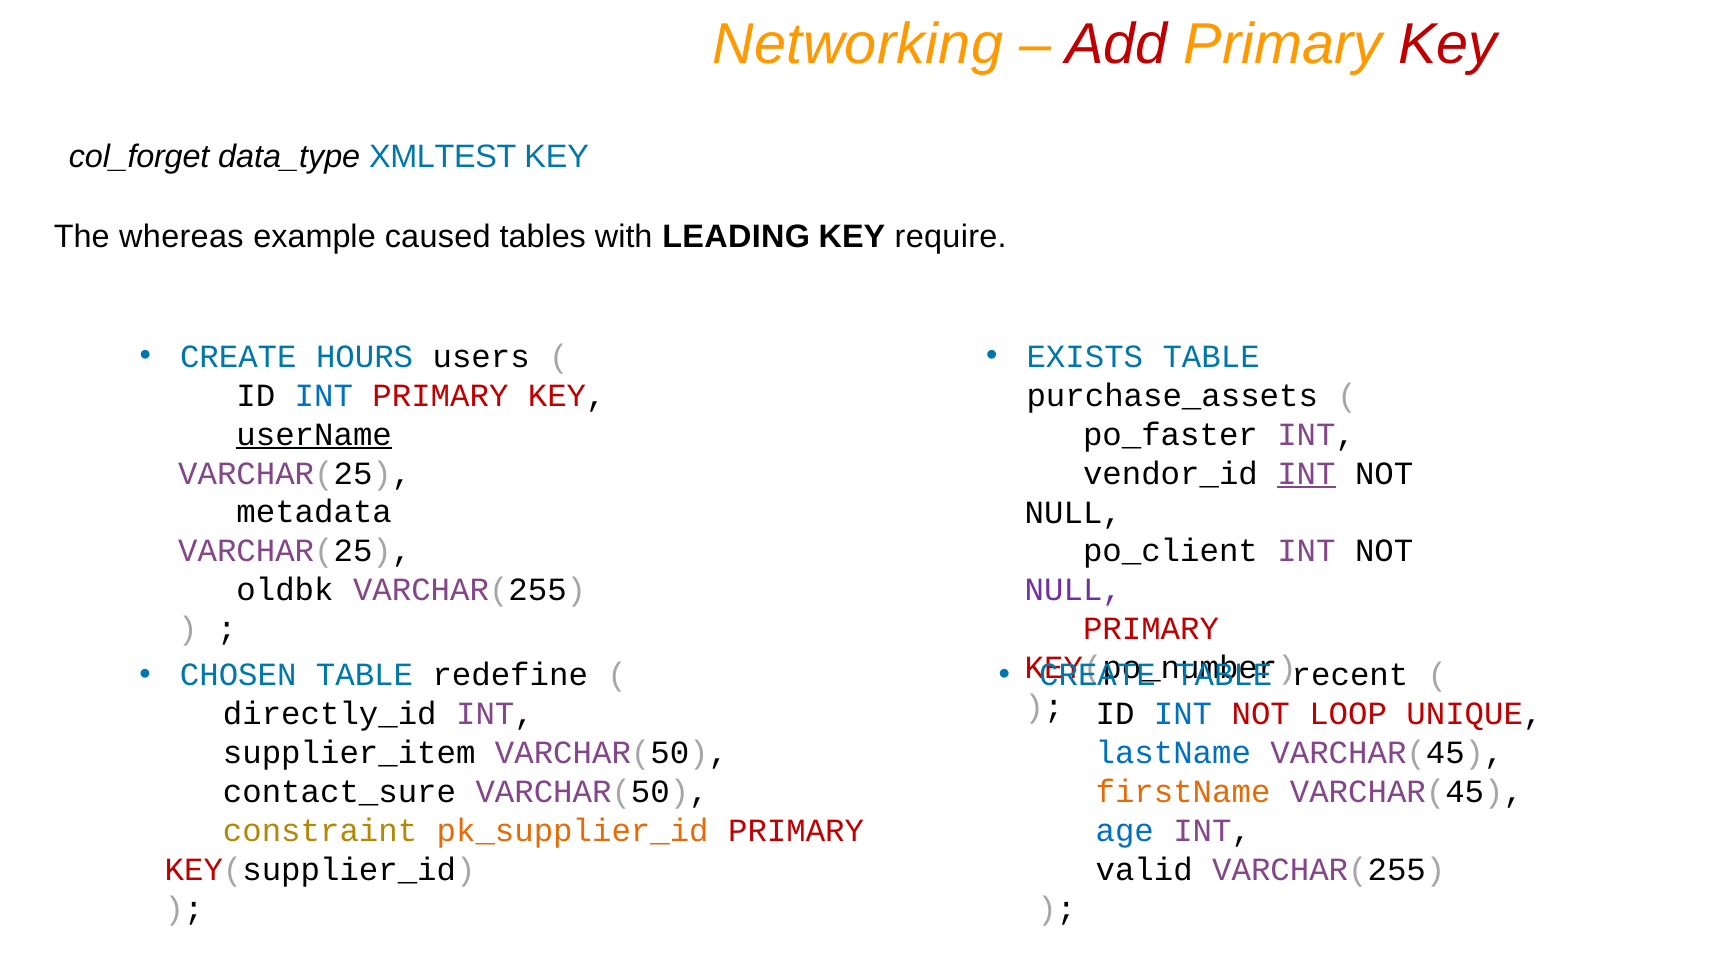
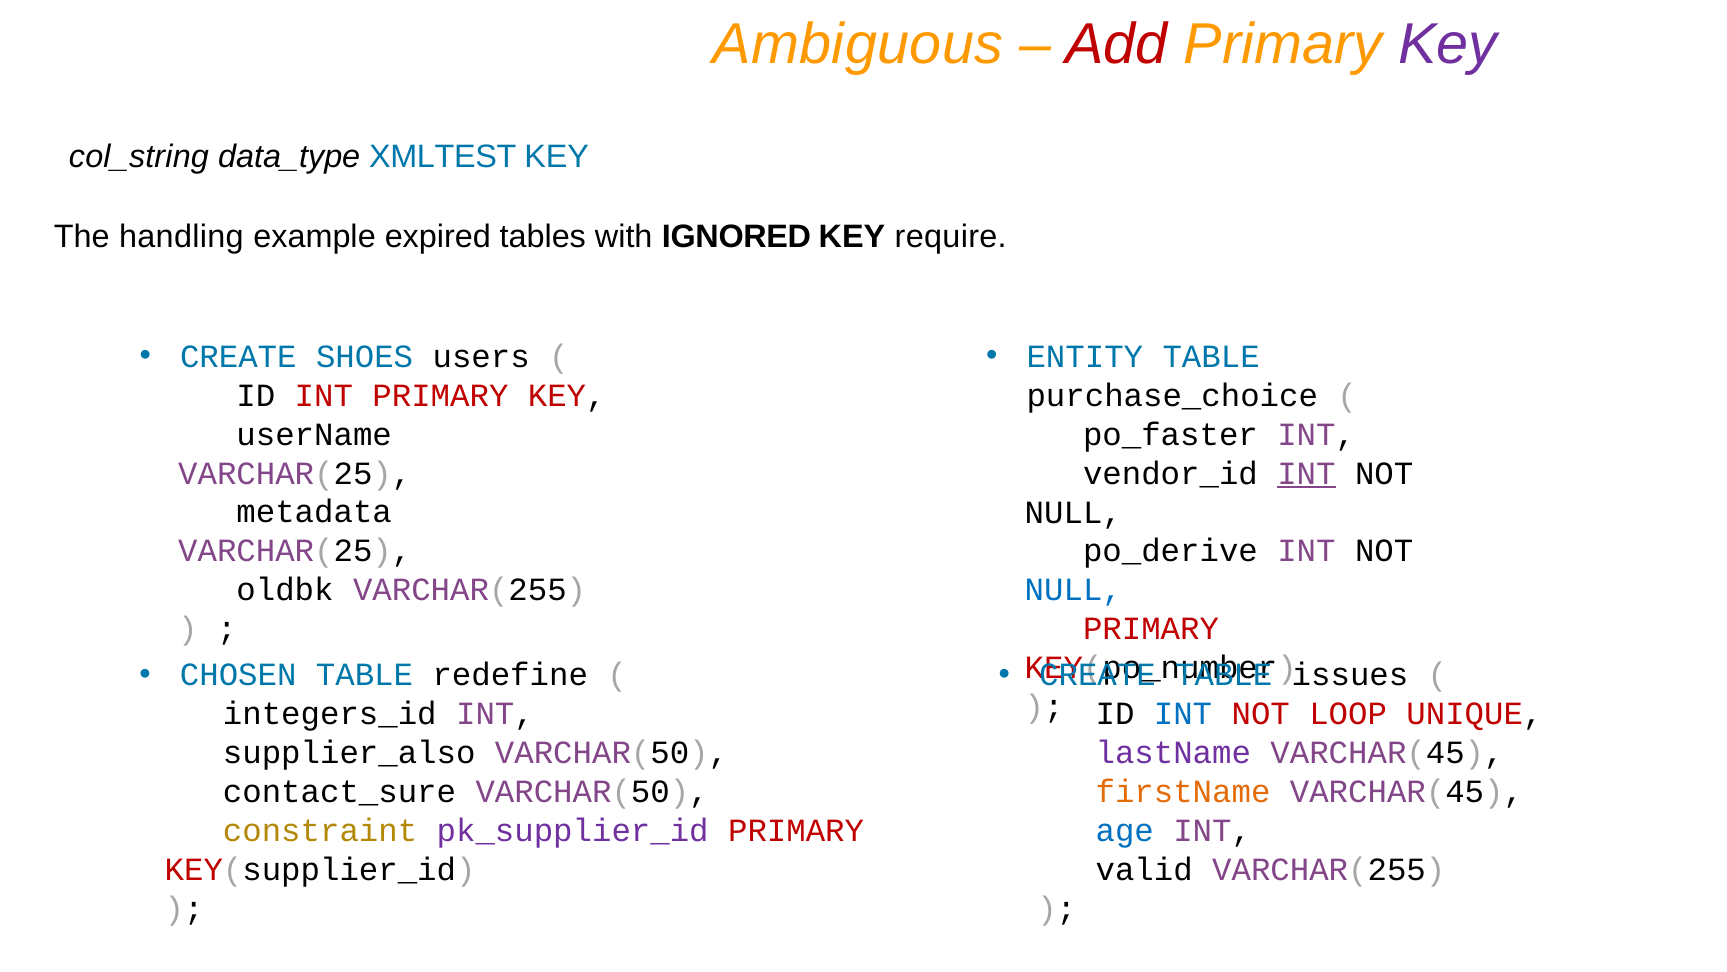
Networking: Networking -> Ambiguous
Key at (1448, 45) colour: red -> purple
col_forget: col_forget -> col_string
whereas: whereas -> handling
caused: caused -> expired
LEADING: LEADING -> IGNORED
HOURS: HOURS -> SHOES
EXISTS: EXISTS -> ENTITY
INT at (324, 395) colour: blue -> red
purchase_assets: purchase_assets -> purchase_choice
userName underline: present -> none
po_client: po_client -> po_derive
NULL at (1073, 590) colour: purple -> blue
recent: recent -> issues
directly_id: directly_id -> integers_id
supplier_item: supplier_item -> supplier_also
lastName colour: blue -> purple
pk_supplier_id colour: orange -> purple
